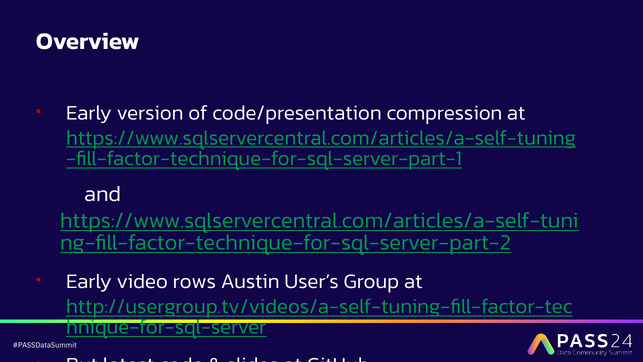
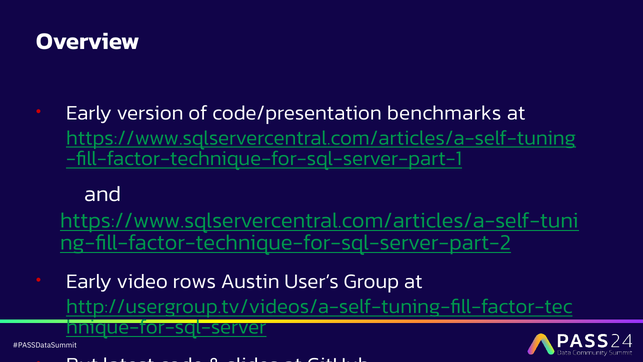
compression: compression -> benchmarks
